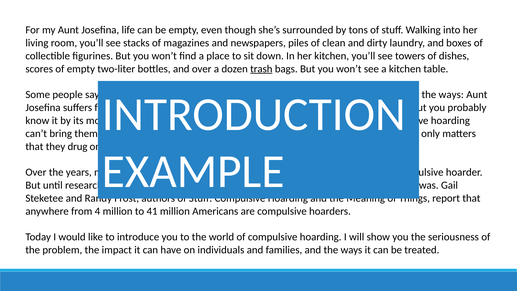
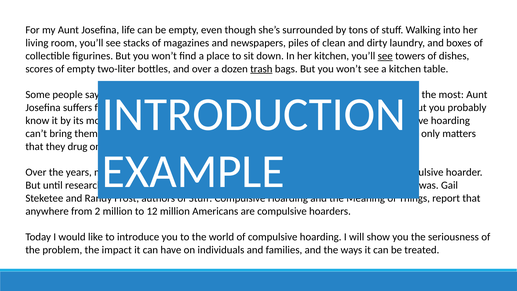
see at (385, 56) underline: none -> present
ways at (451, 95): ways -> most
4: 4 -> 2
41: 41 -> 12
